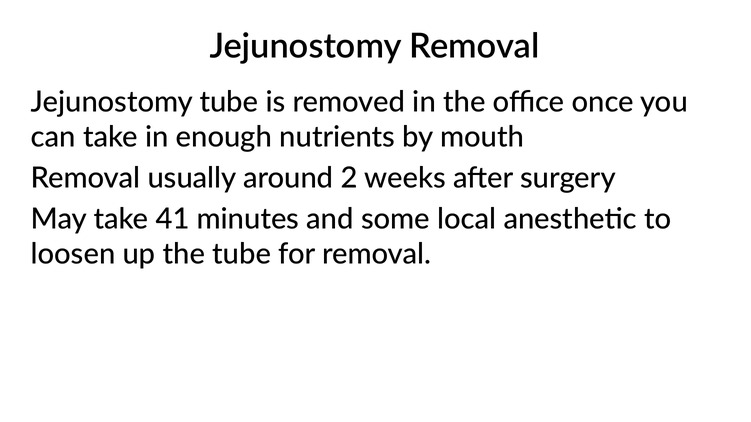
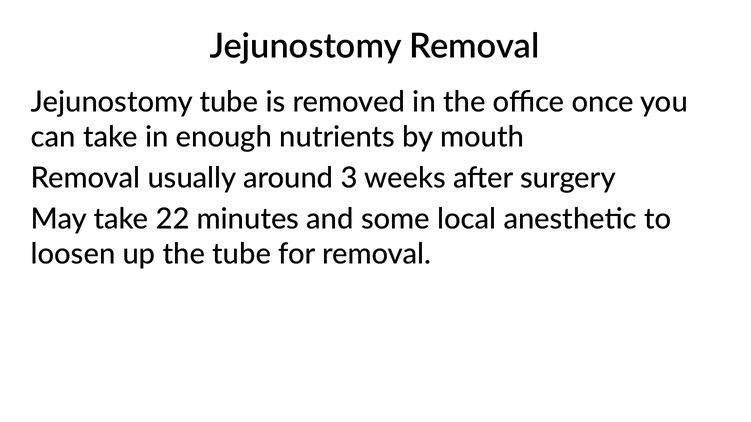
2: 2 -> 3
41: 41 -> 22
